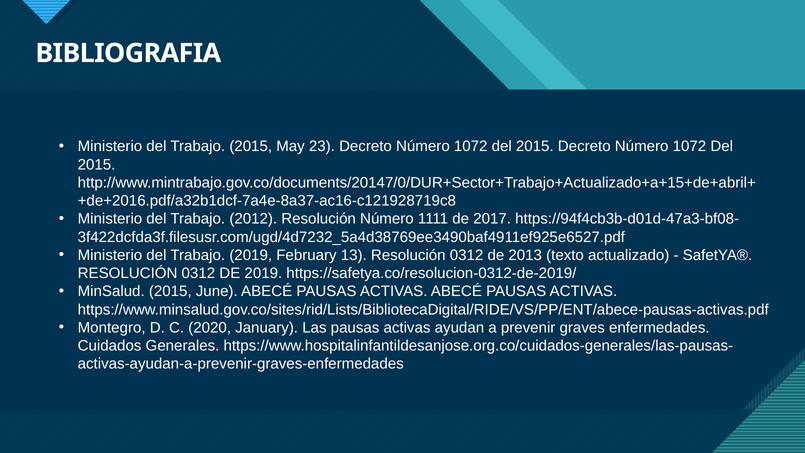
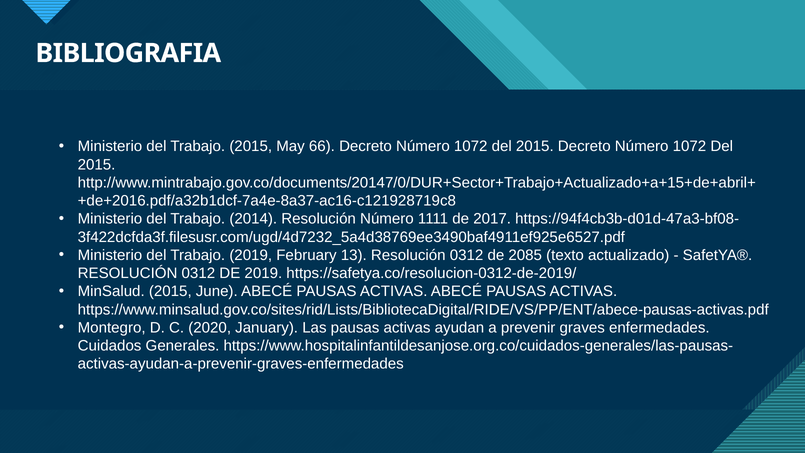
May 23: 23 -> 66
2012: 2012 -> 2014
2013: 2013 -> 2085
